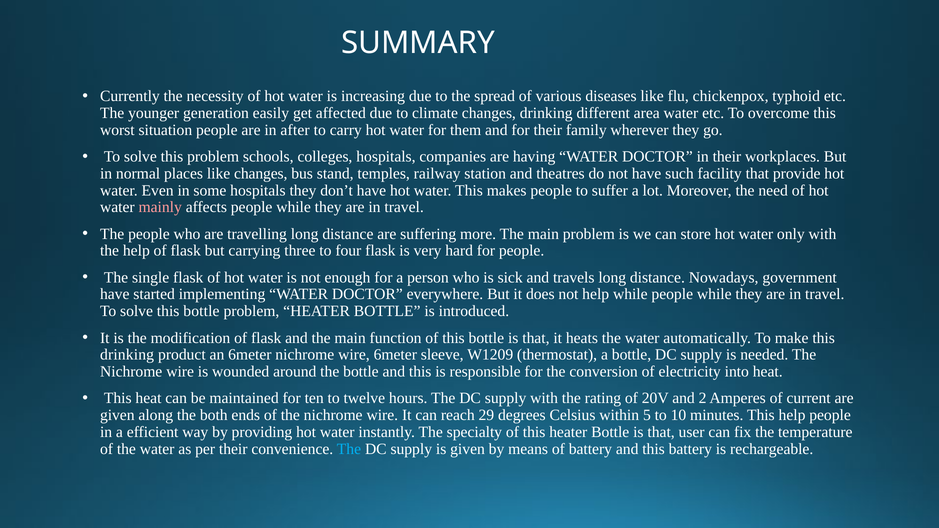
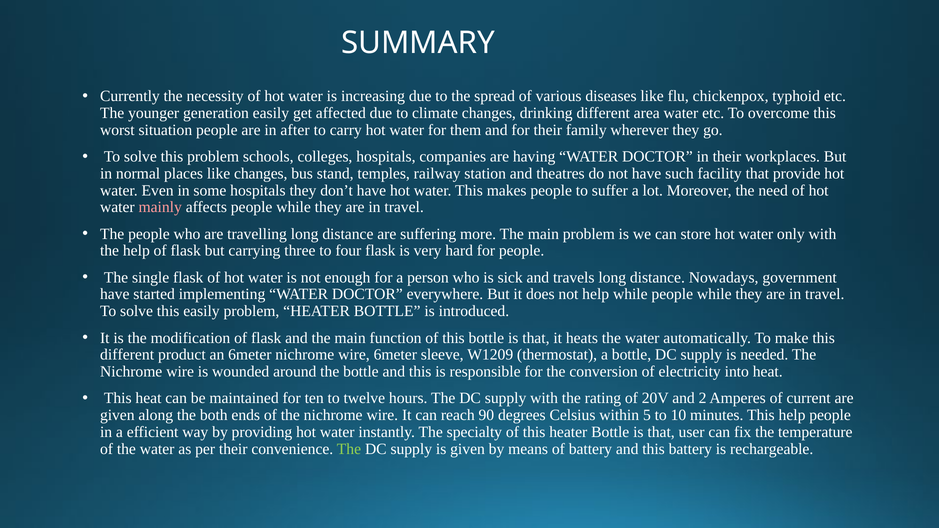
solve this bottle: bottle -> easily
drinking at (127, 355): drinking -> different
29: 29 -> 90
The at (349, 449) colour: light blue -> light green
